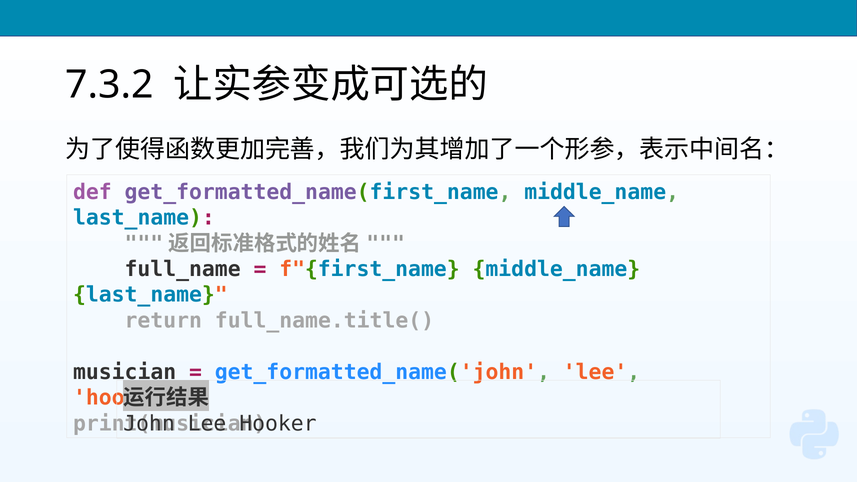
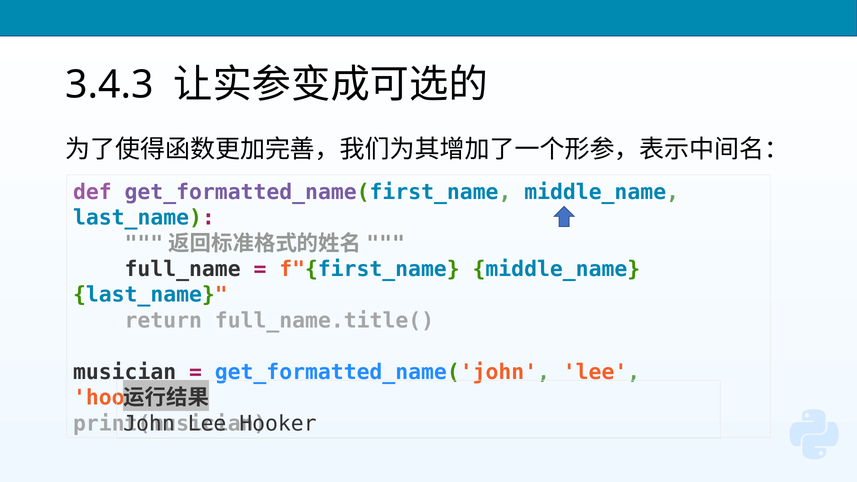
7.3.2: 7.3.2 -> 3.4.3
